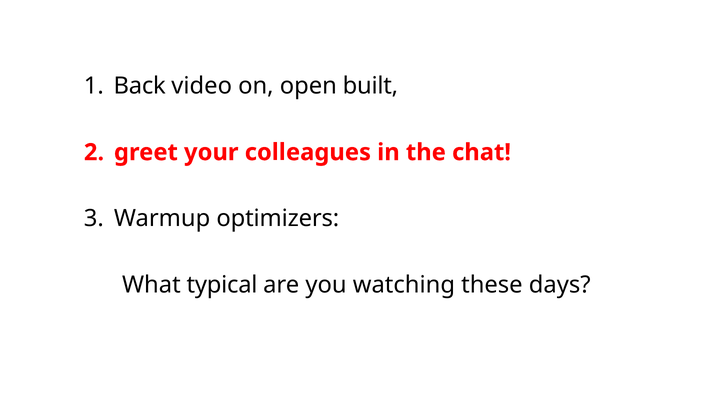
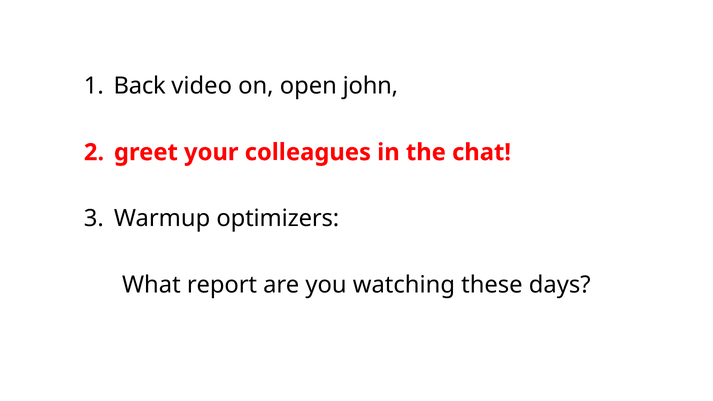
built: built -> john
typical: typical -> report
